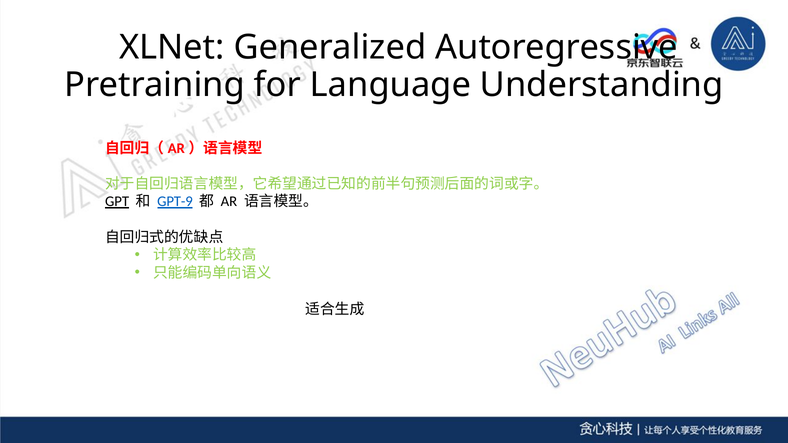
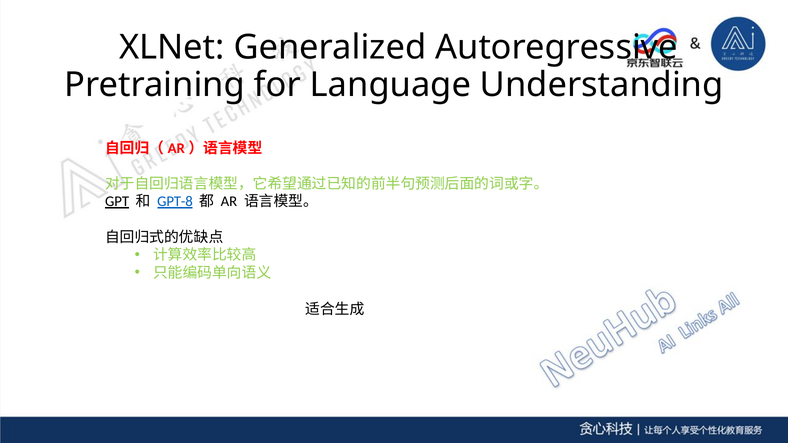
GPT-9: GPT-9 -> GPT-8
